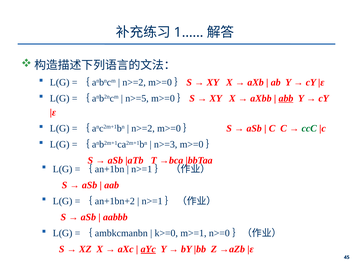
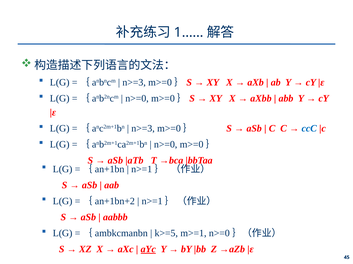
n>=2 at (134, 83): n>=2 -> n>=3
n>=5 at (137, 99): n>=5 -> n>=0
abb underline: present -> none
n>=2 at (143, 129): n>=2 -> n>=3
ccC colour: green -> blue
n>=3 at (166, 145): n>=3 -> n>=0
k>=0: k>=0 -> k>=5
